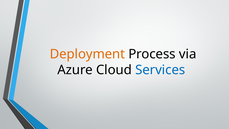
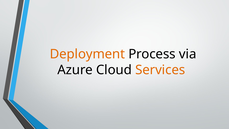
Services colour: blue -> orange
